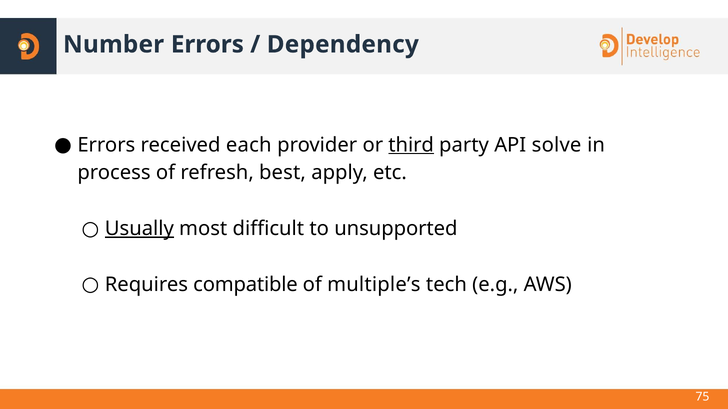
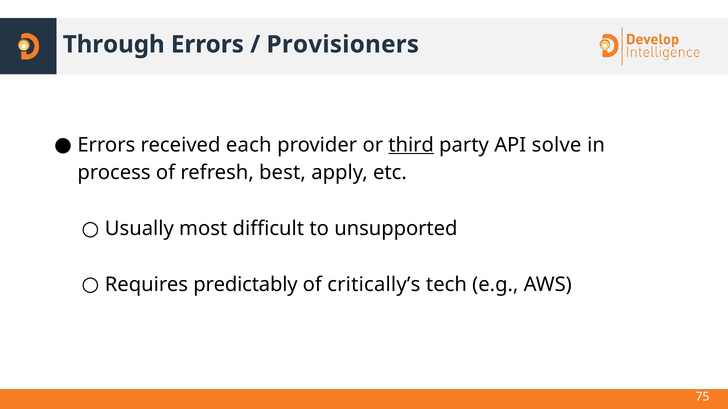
Number: Number -> Through
Dependency: Dependency -> Provisioners
Usually underline: present -> none
compatible: compatible -> predictably
multiple’s: multiple’s -> critically’s
